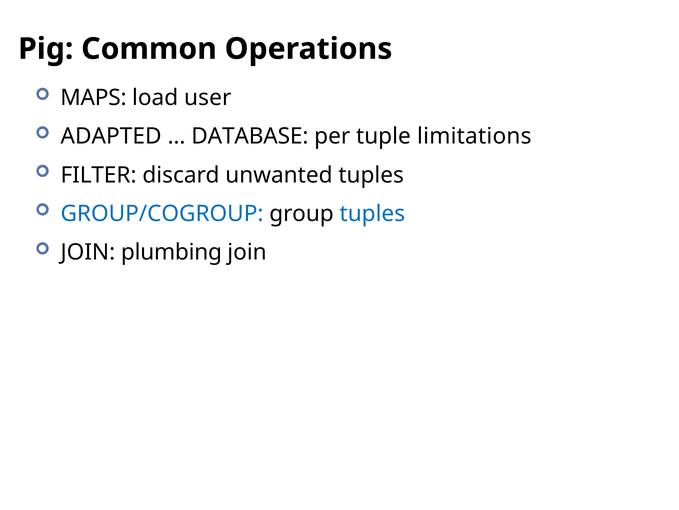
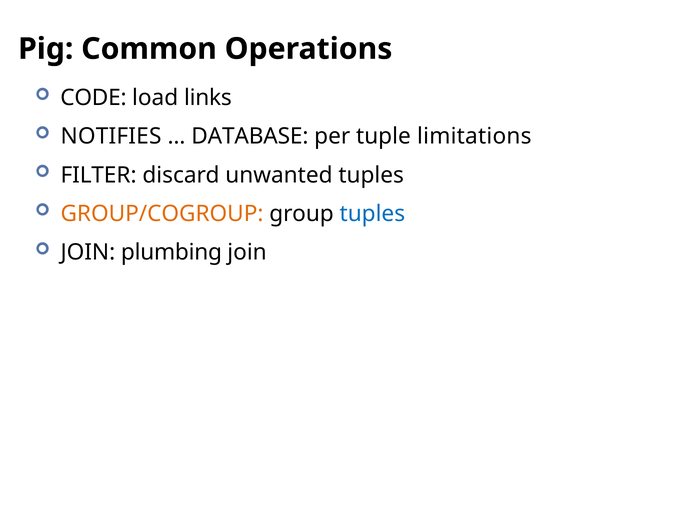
MAPS: MAPS -> CODE
user: user -> links
ADAPTED: ADAPTED -> NOTIFIES
GROUP/COGROUP colour: blue -> orange
